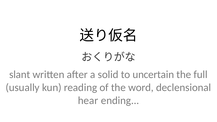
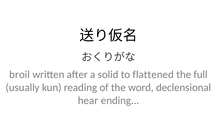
slant: slant -> broil
uncertain: uncertain -> flattened
